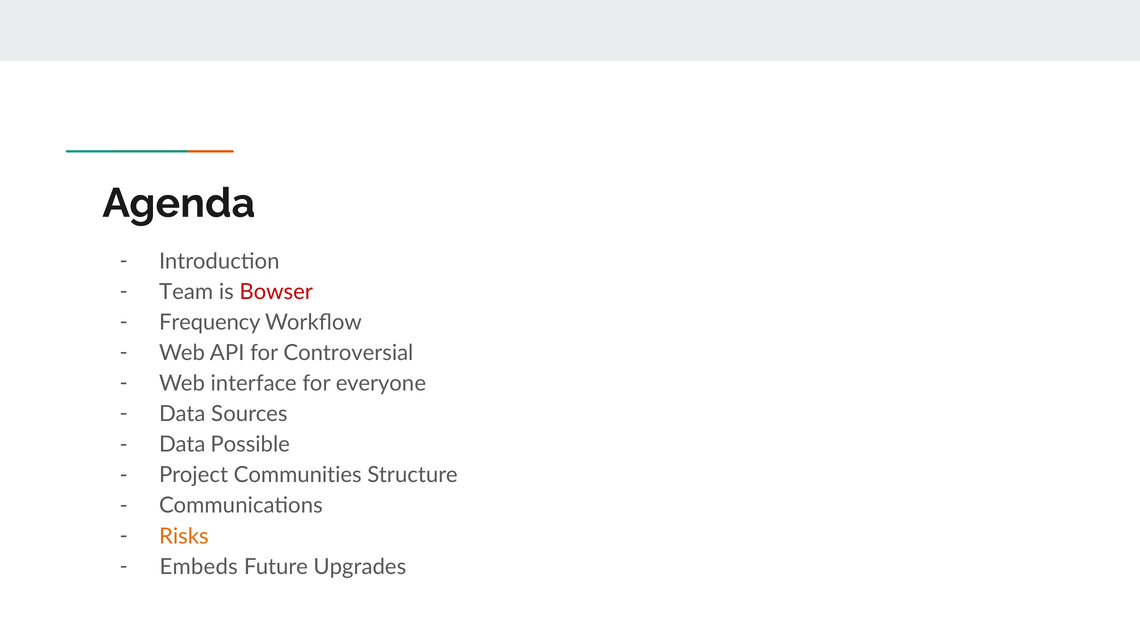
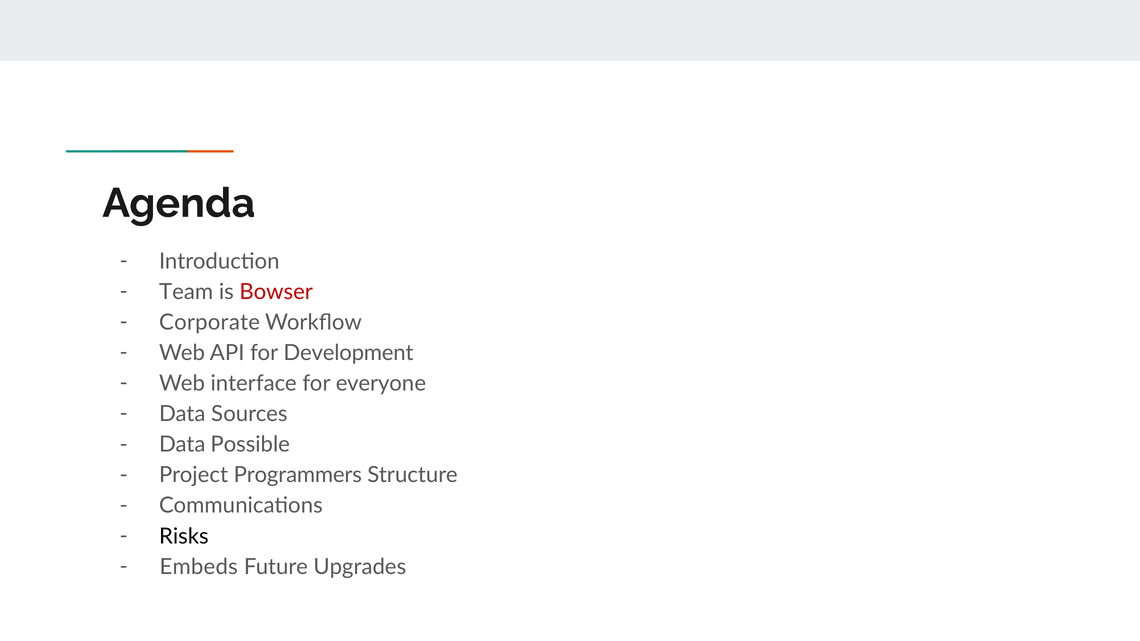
Frequency: Frequency -> Corporate
Controversial: Controversial -> Development
Communities: Communities -> Programmers
Risks colour: orange -> black
